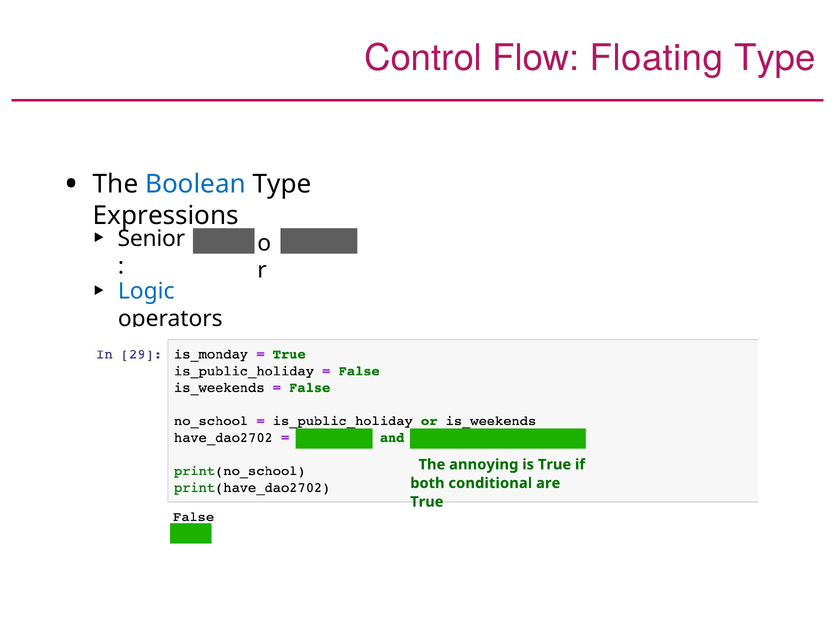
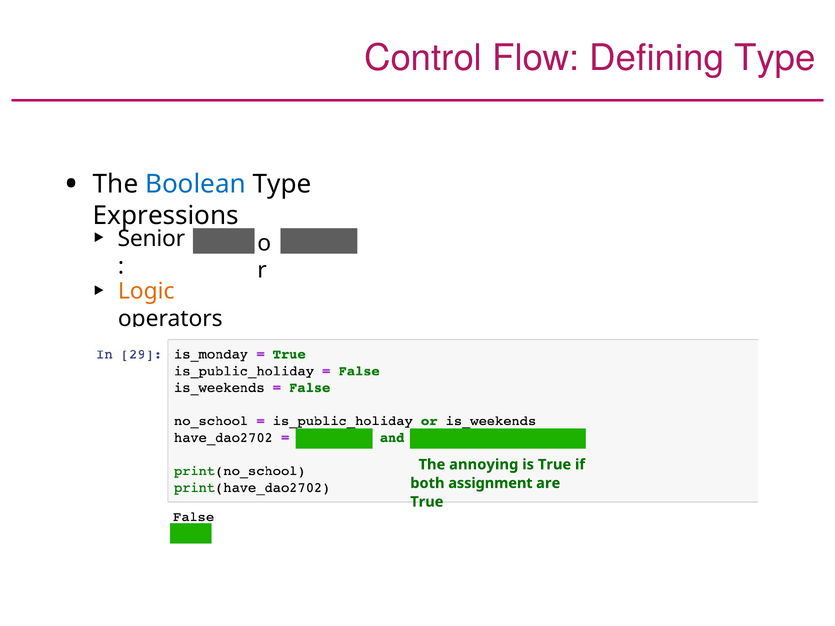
Floating: Floating -> Defining
Logic colour: blue -> orange
conditional: conditional -> assignment
